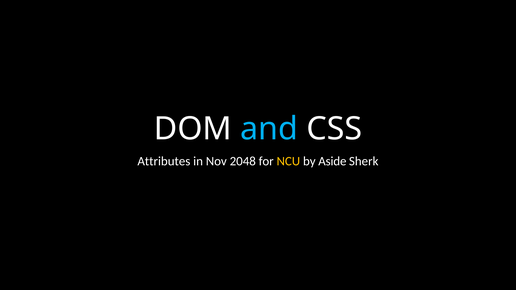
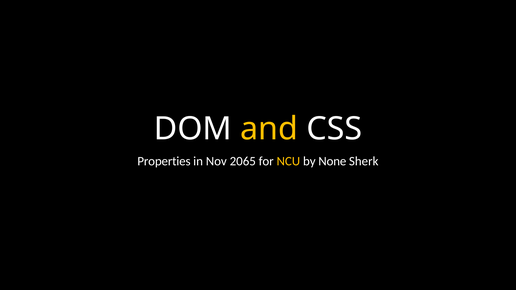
and colour: light blue -> yellow
Attributes: Attributes -> Properties
2048: 2048 -> 2065
Aside: Aside -> None
